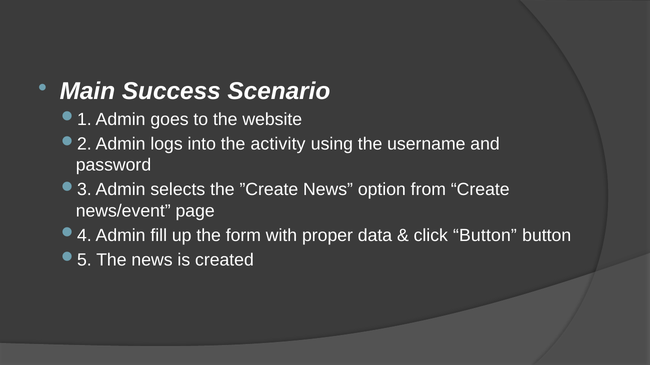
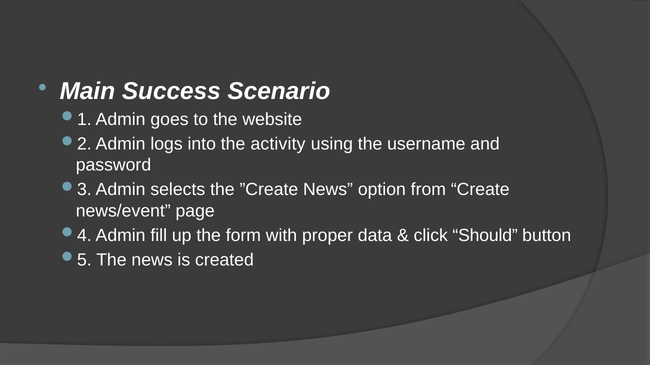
click Button: Button -> Should
